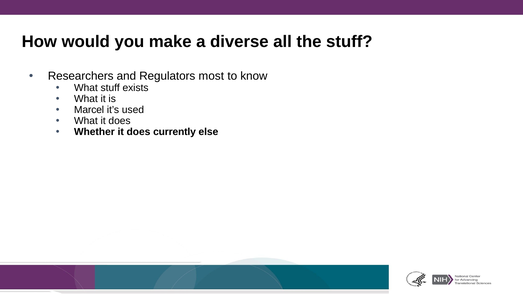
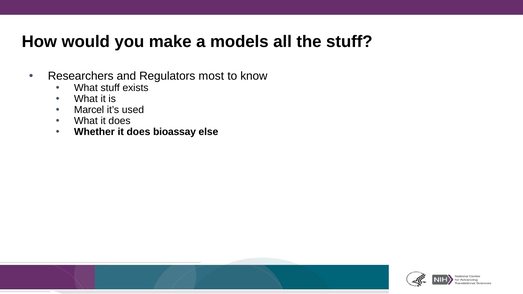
diverse: diverse -> models
currently: currently -> bioassay
